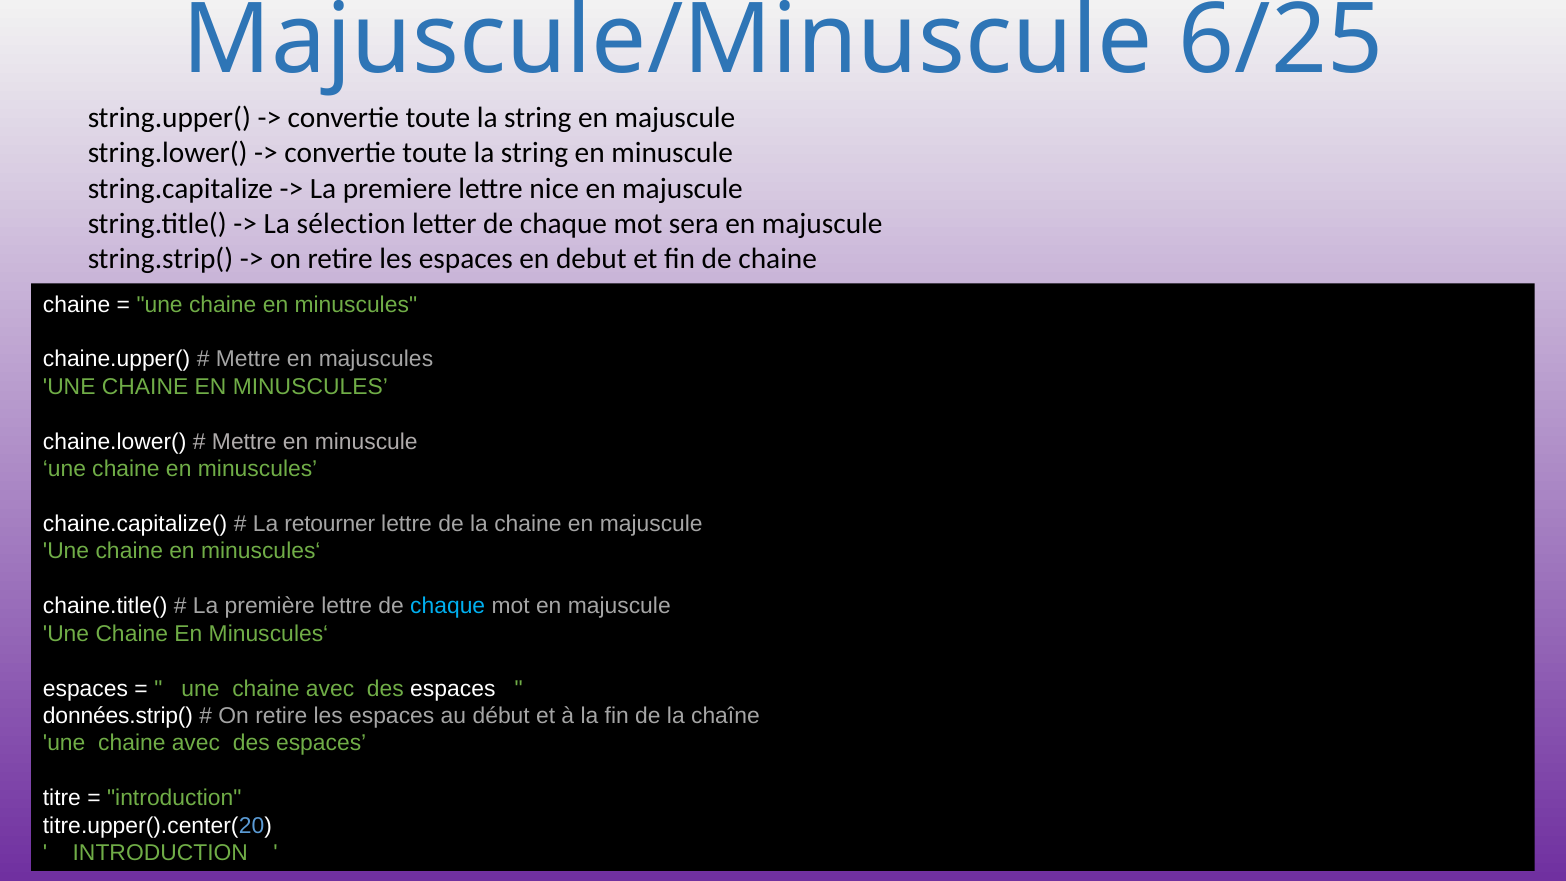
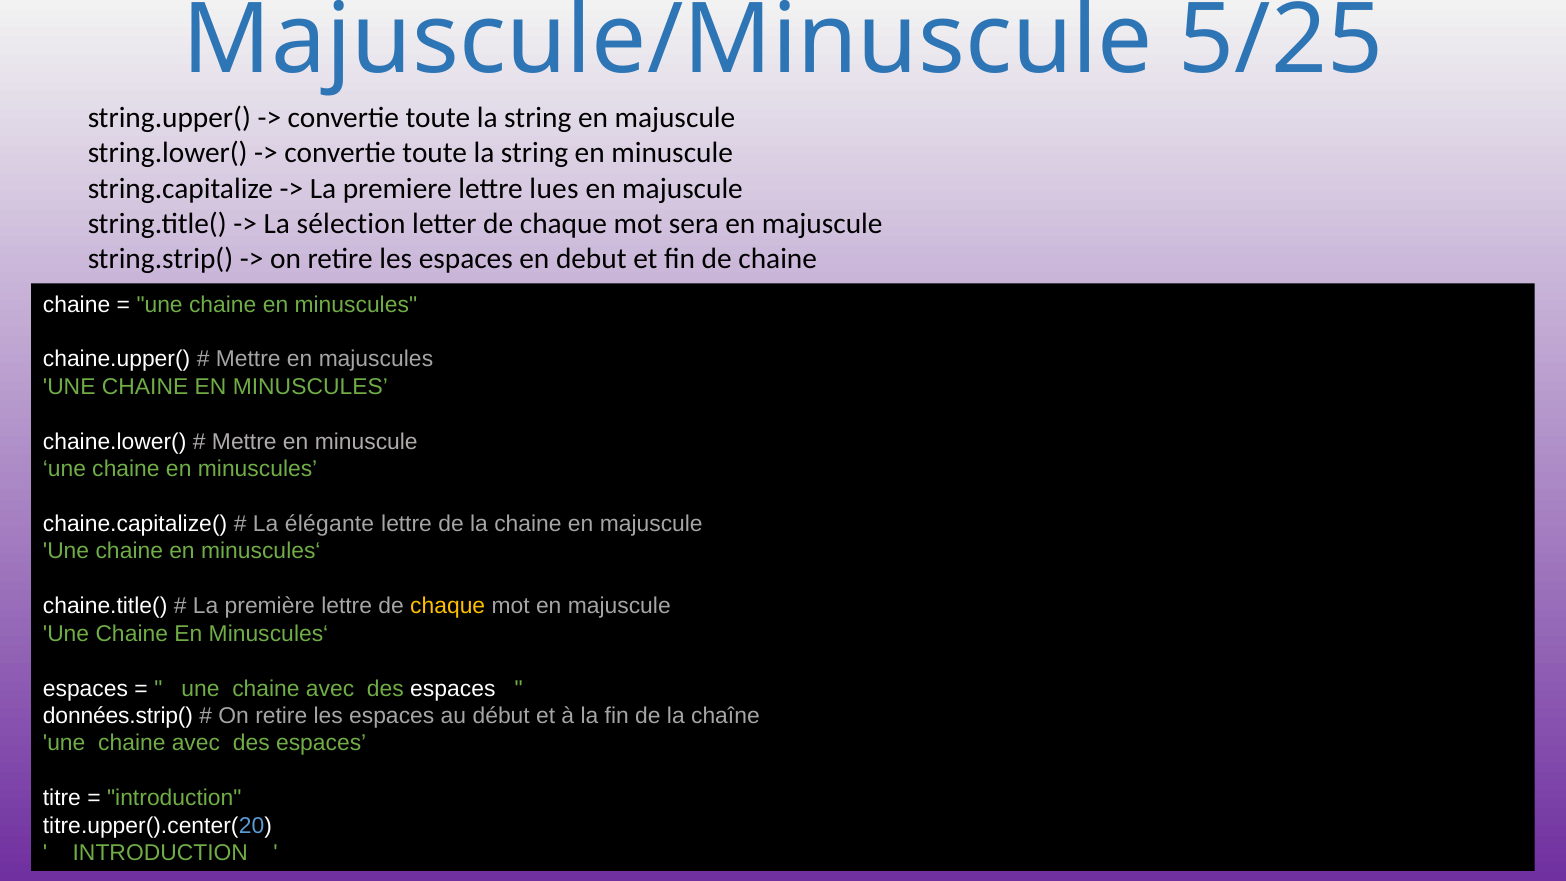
6/25: 6/25 -> 5/25
nice: nice -> lues
retourner: retourner -> élégante
chaque at (448, 606) colour: light blue -> yellow
